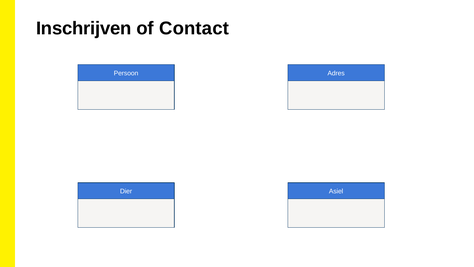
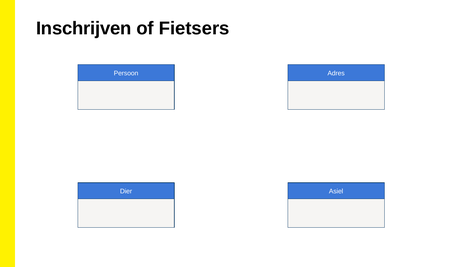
Contact: Contact -> Fietsers
